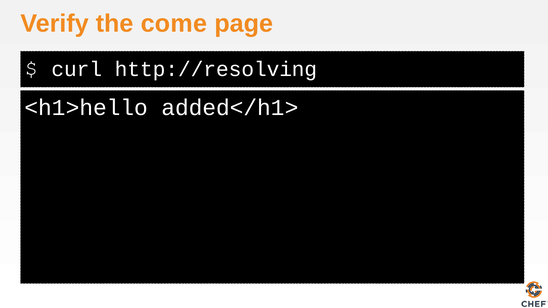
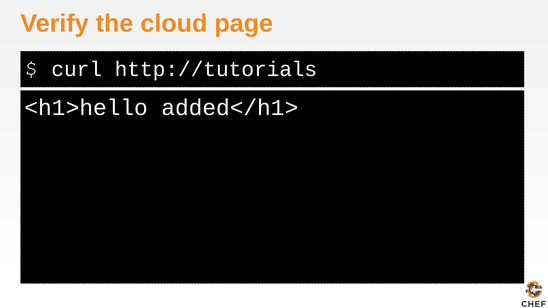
come: come -> cloud
http://resolving: http://resolving -> http://tutorials
